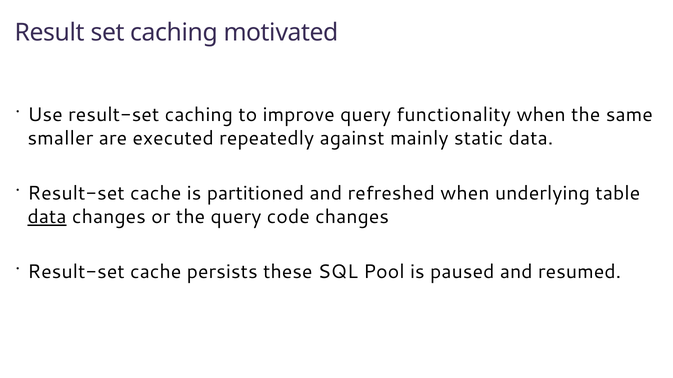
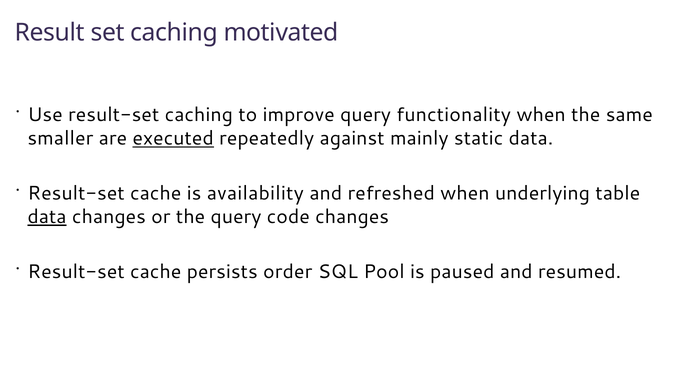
executed underline: none -> present
partitioned: partitioned -> availability
these: these -> order
